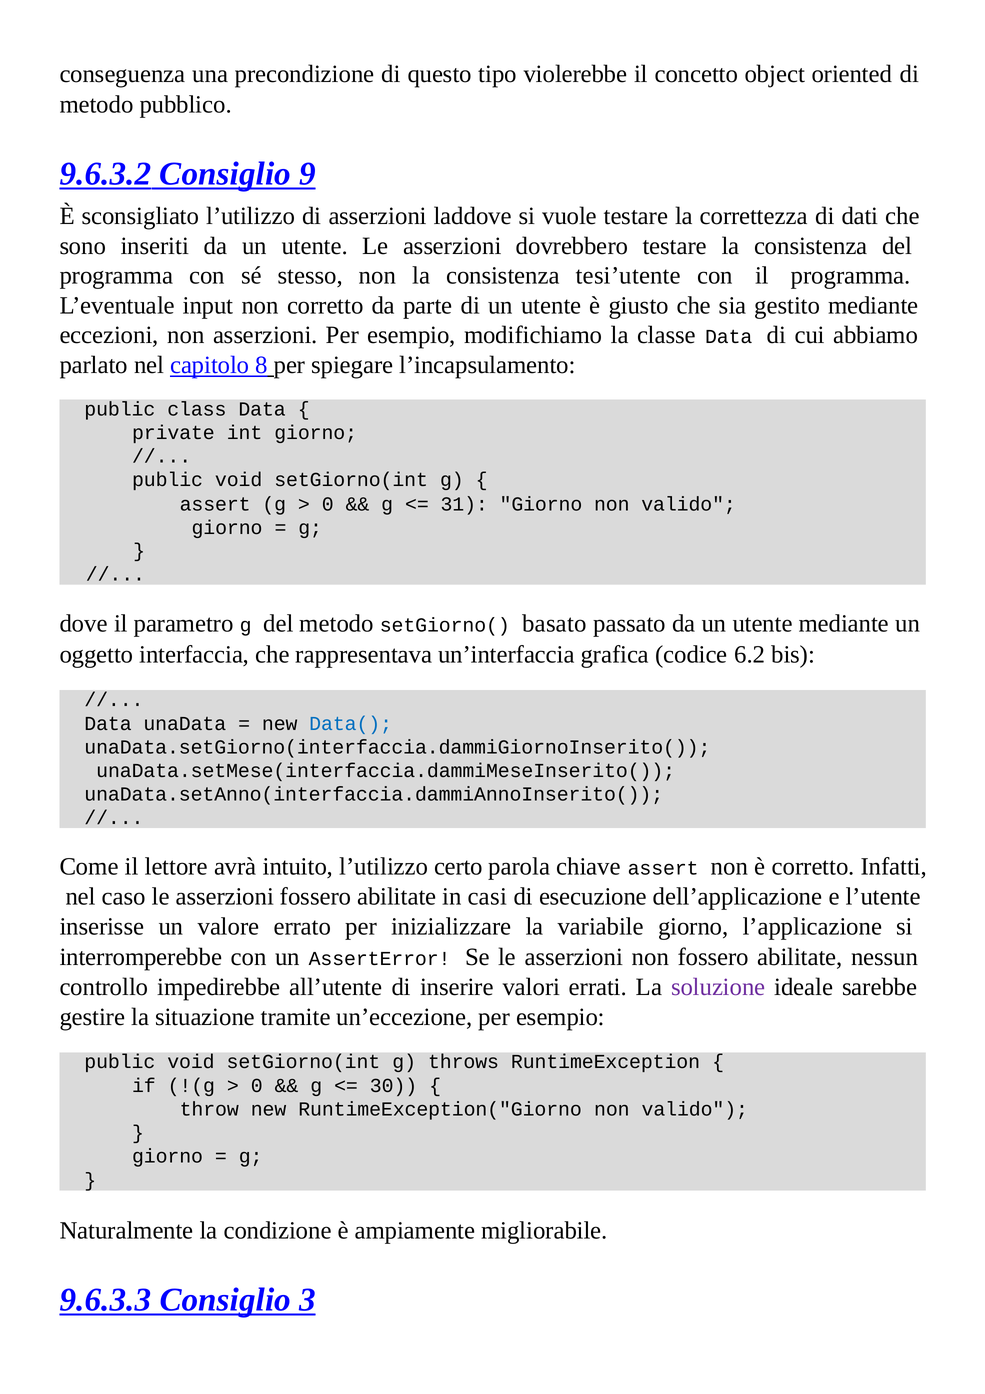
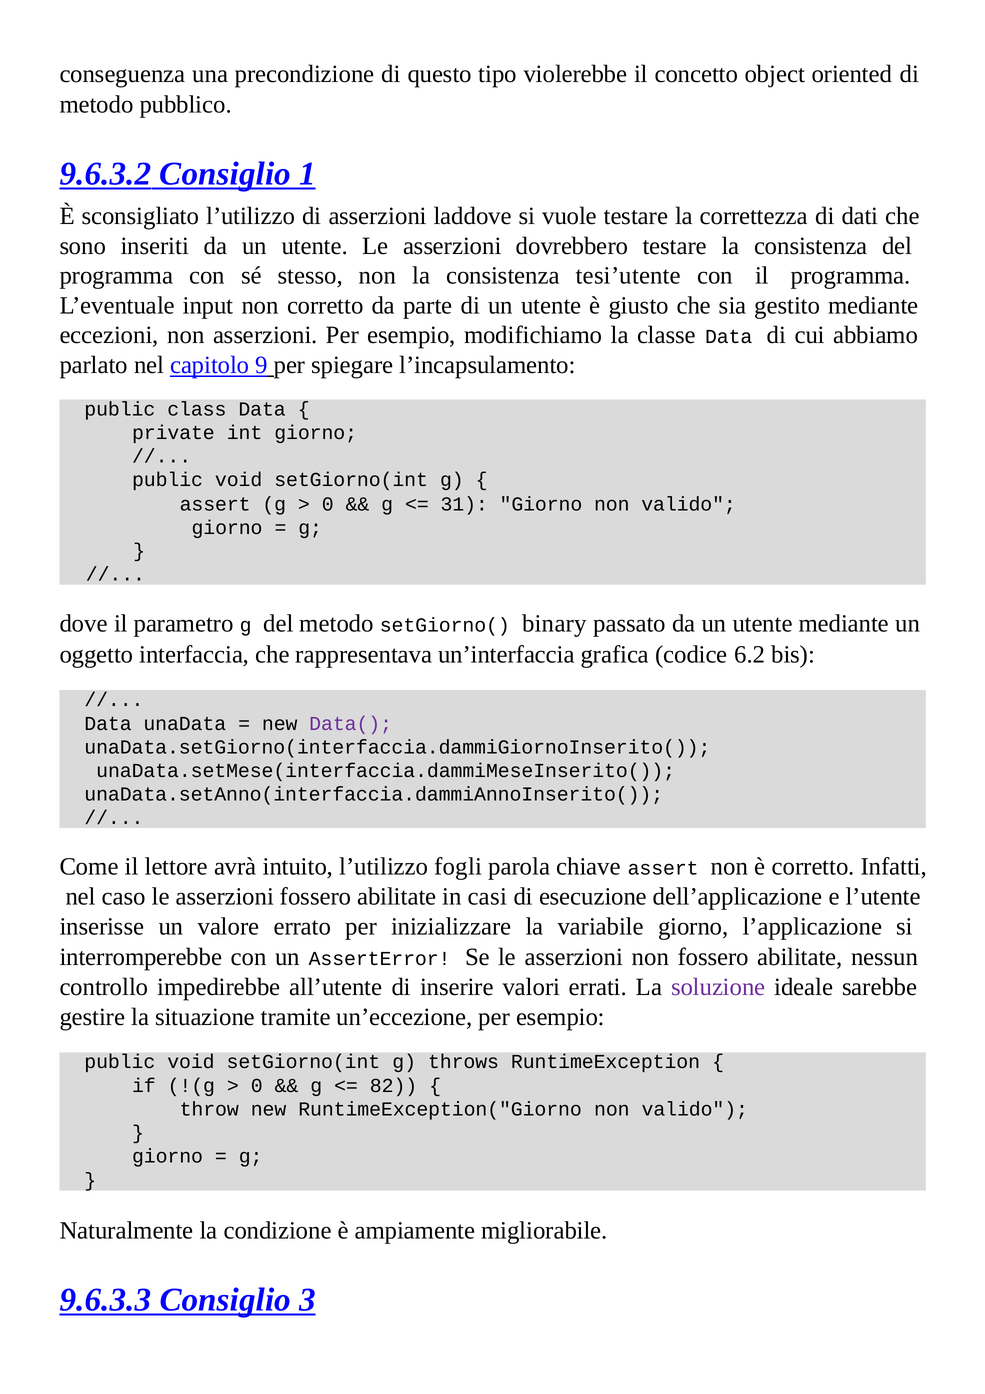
9: 9 -> 1
8: 8 -> 9
basato: basato -> binary
Data( colour: blue -> purple
certo: certo -> fogli
30: 30 -> 82
